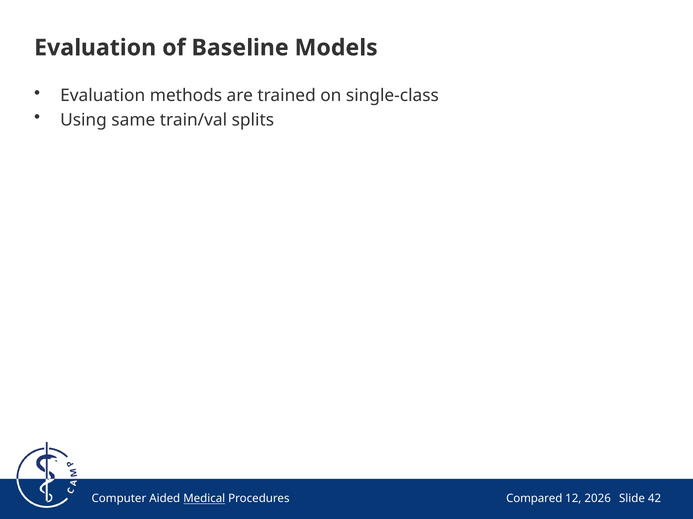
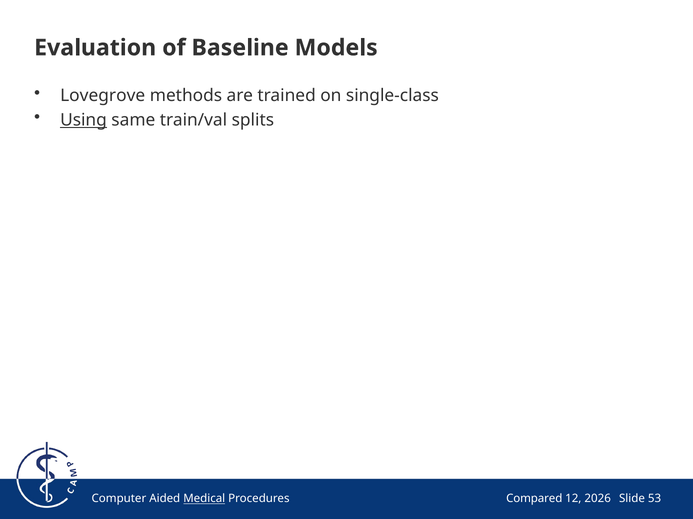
Evaluation at (103, 96): Evaluation -> Lovegrove
Using underline: none -> present
42: 42 -> 53
